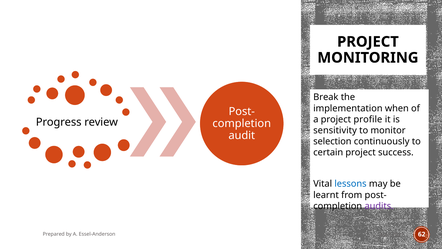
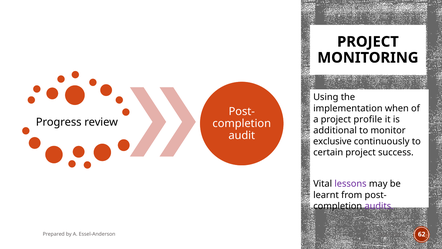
Break: Break -> Using
sensitivity: sensitivity -> additional
selection: selection -> exclusive
lessons colour: blue -> purple
